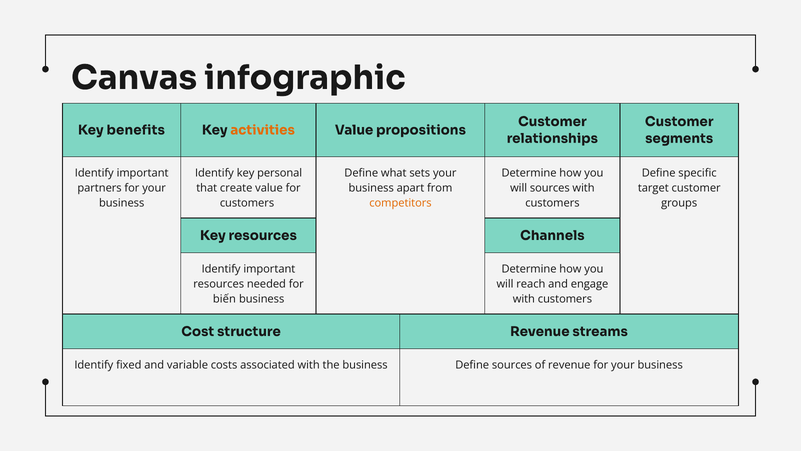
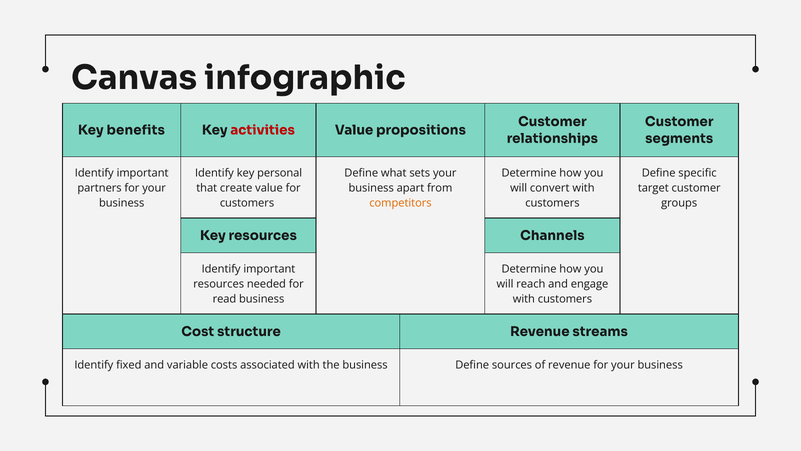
activities colour: orange -> red
will sources: sources -> convert
biến: biến -> read
